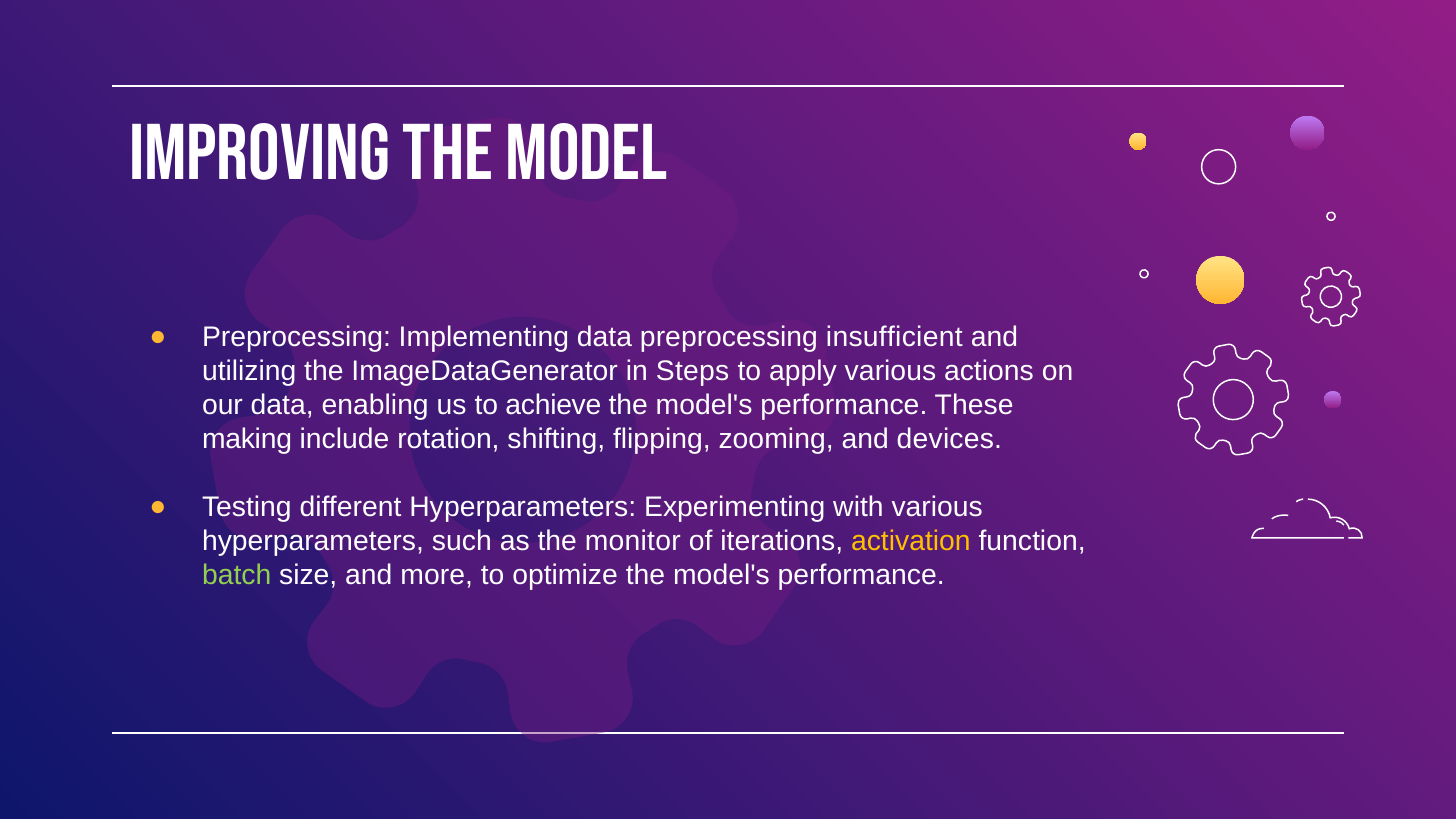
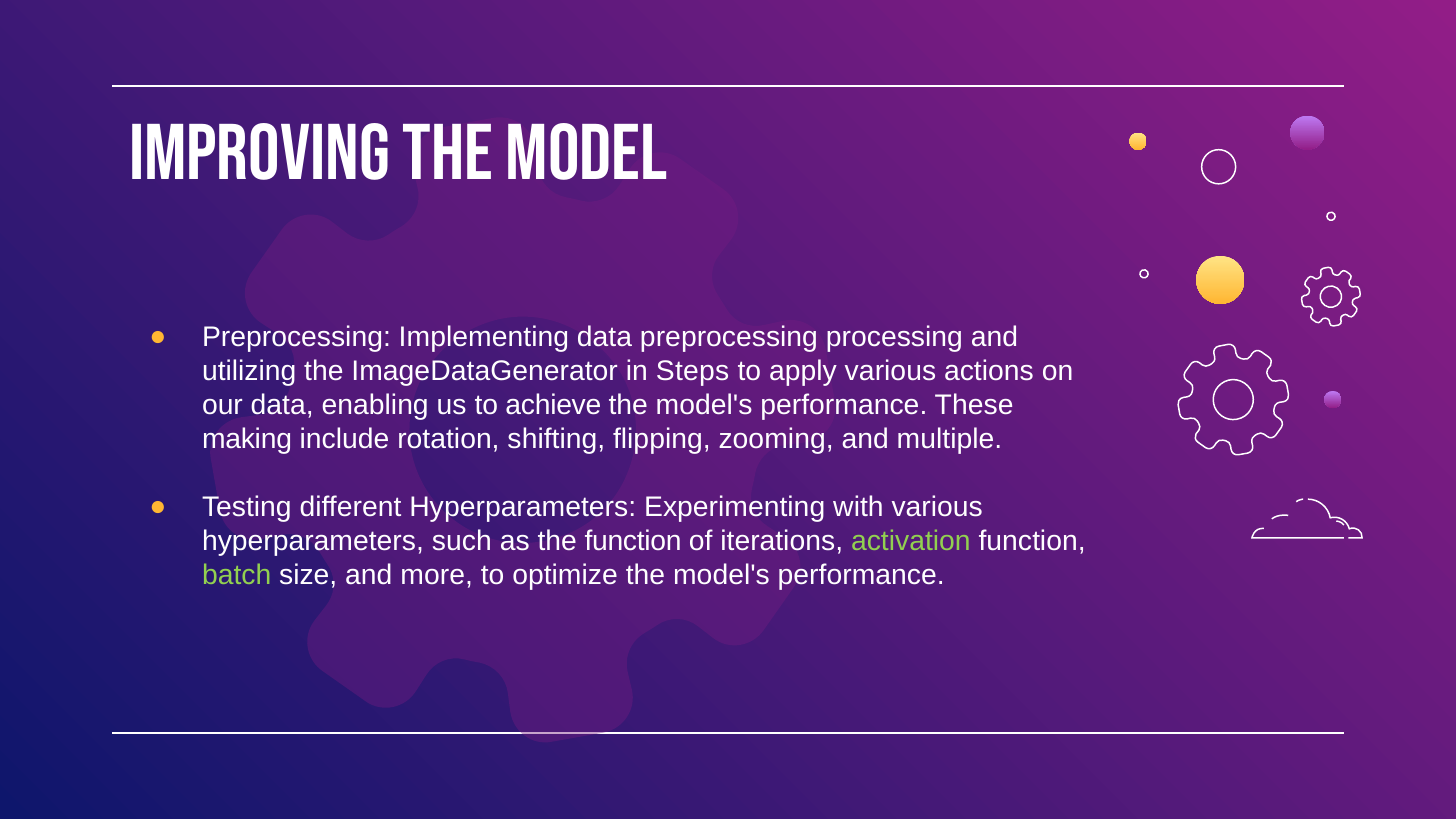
insufficient: insufficient -> processing
devices: devices -> multiple
the monitor: monitor -> function
activation colour: yellow -> light green
